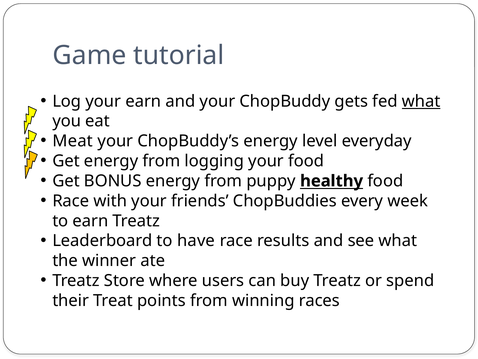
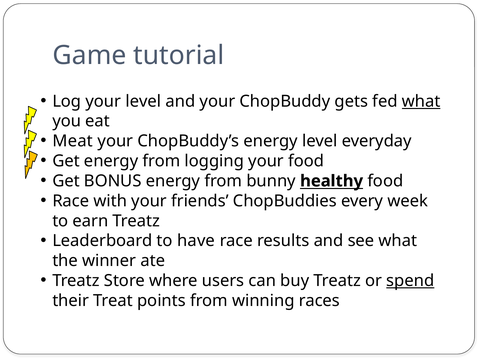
your earn: earn -> level
puppy: puppy -> bunny
spend underline: none -> present
